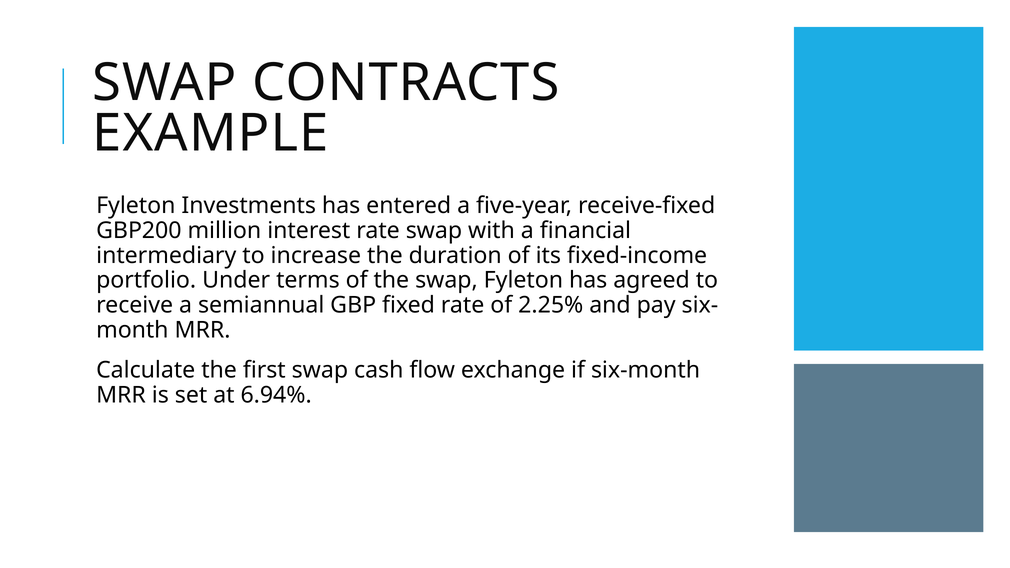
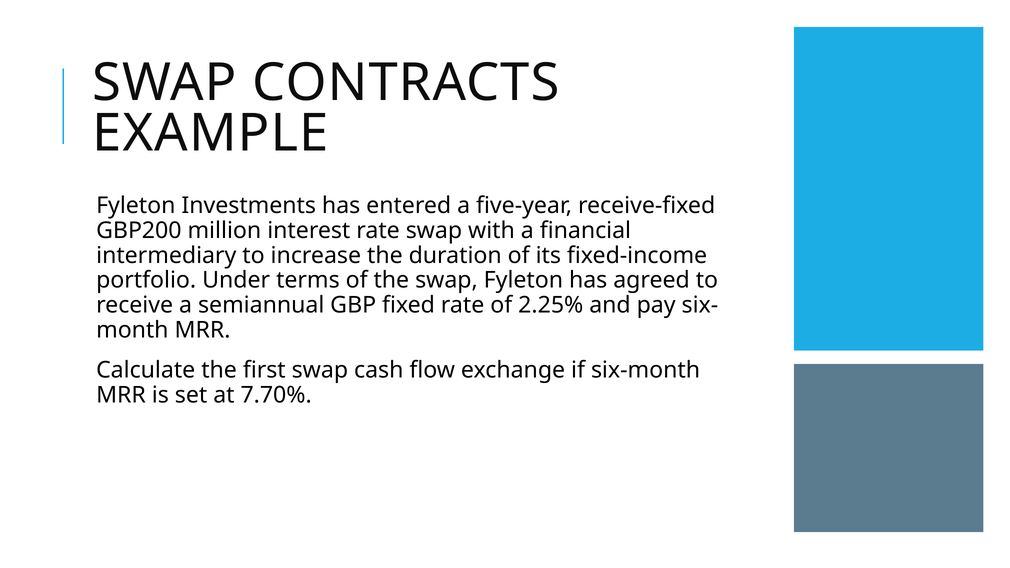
6.94%: 6.94% -> 7.70%
